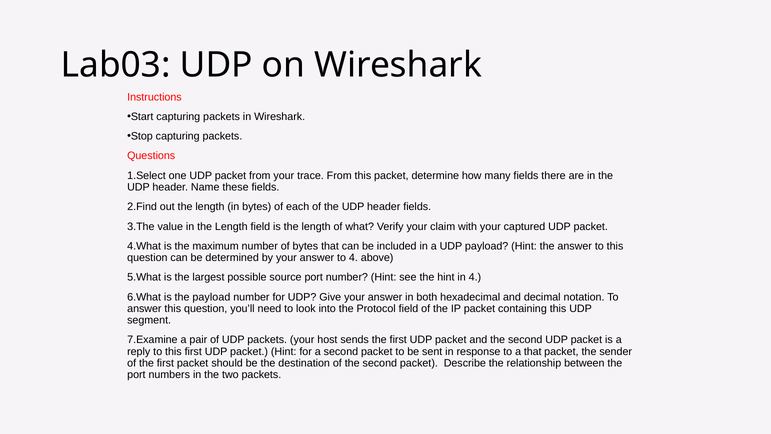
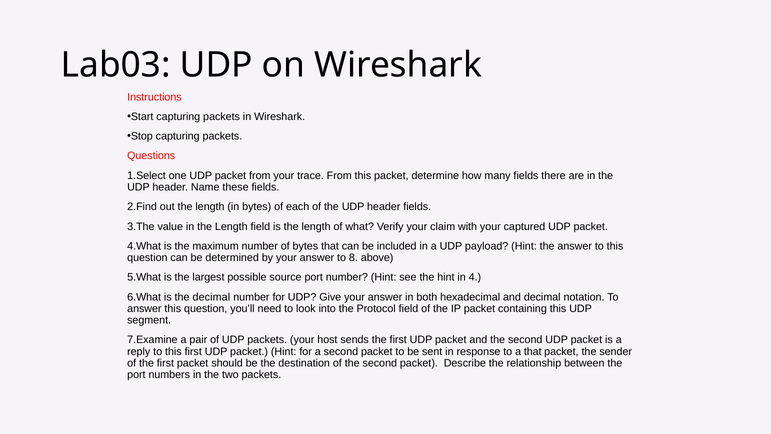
to 4: 4 -> 8
the payload: payload -> decimal
